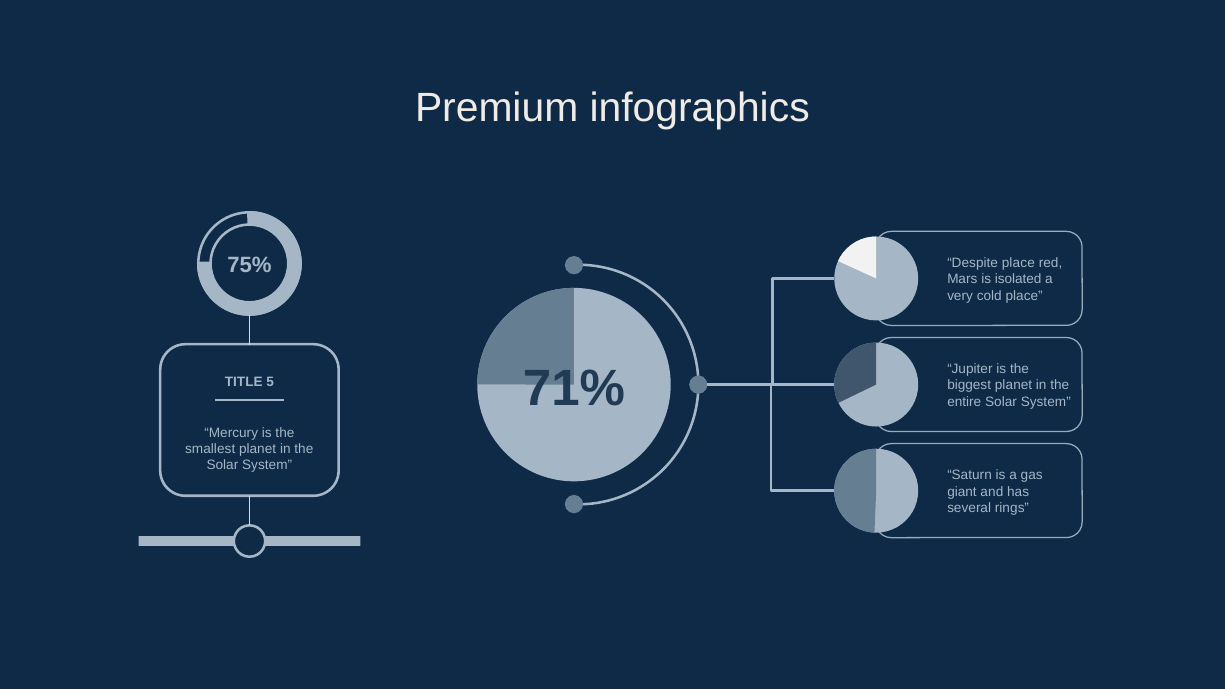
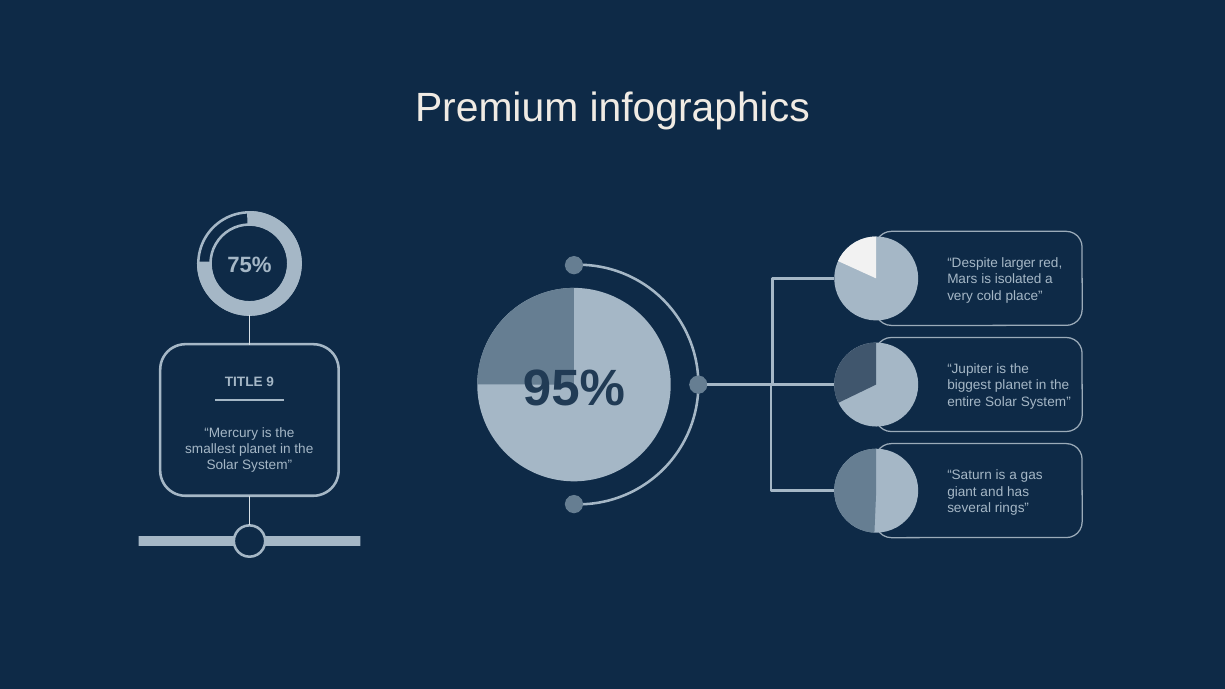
Despite place: place -> larger
71%: 71% -> 95%
5: 5 -> 9
